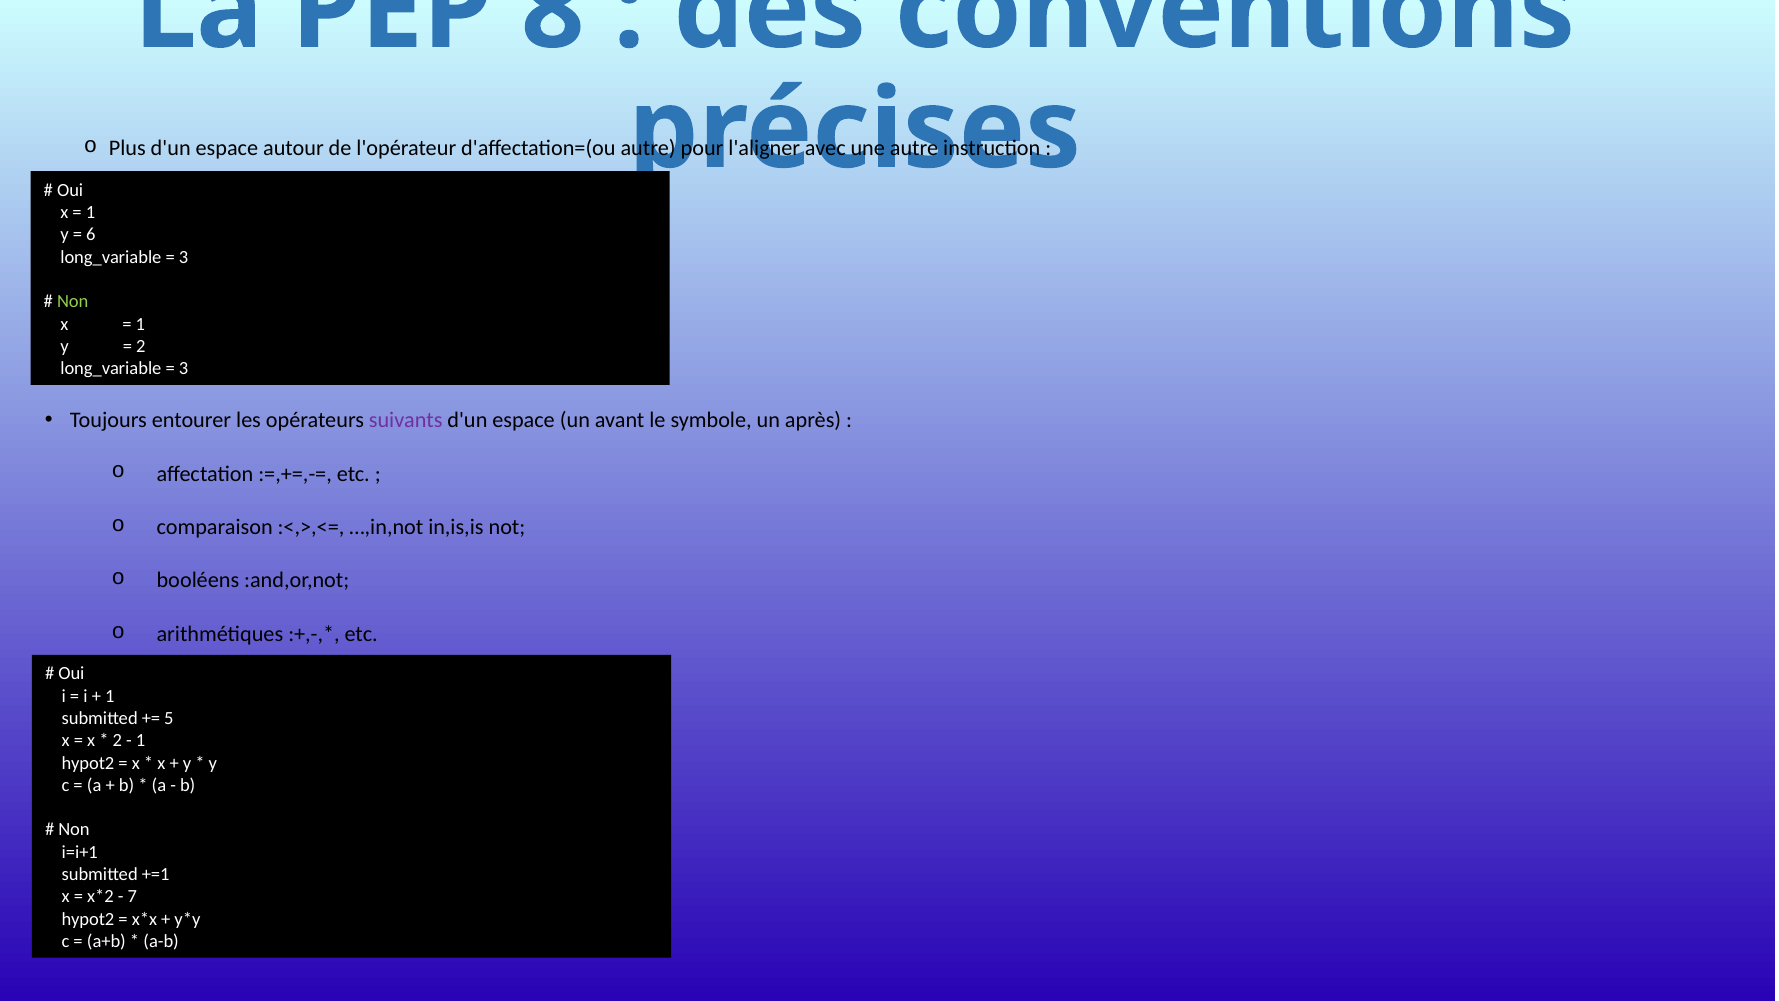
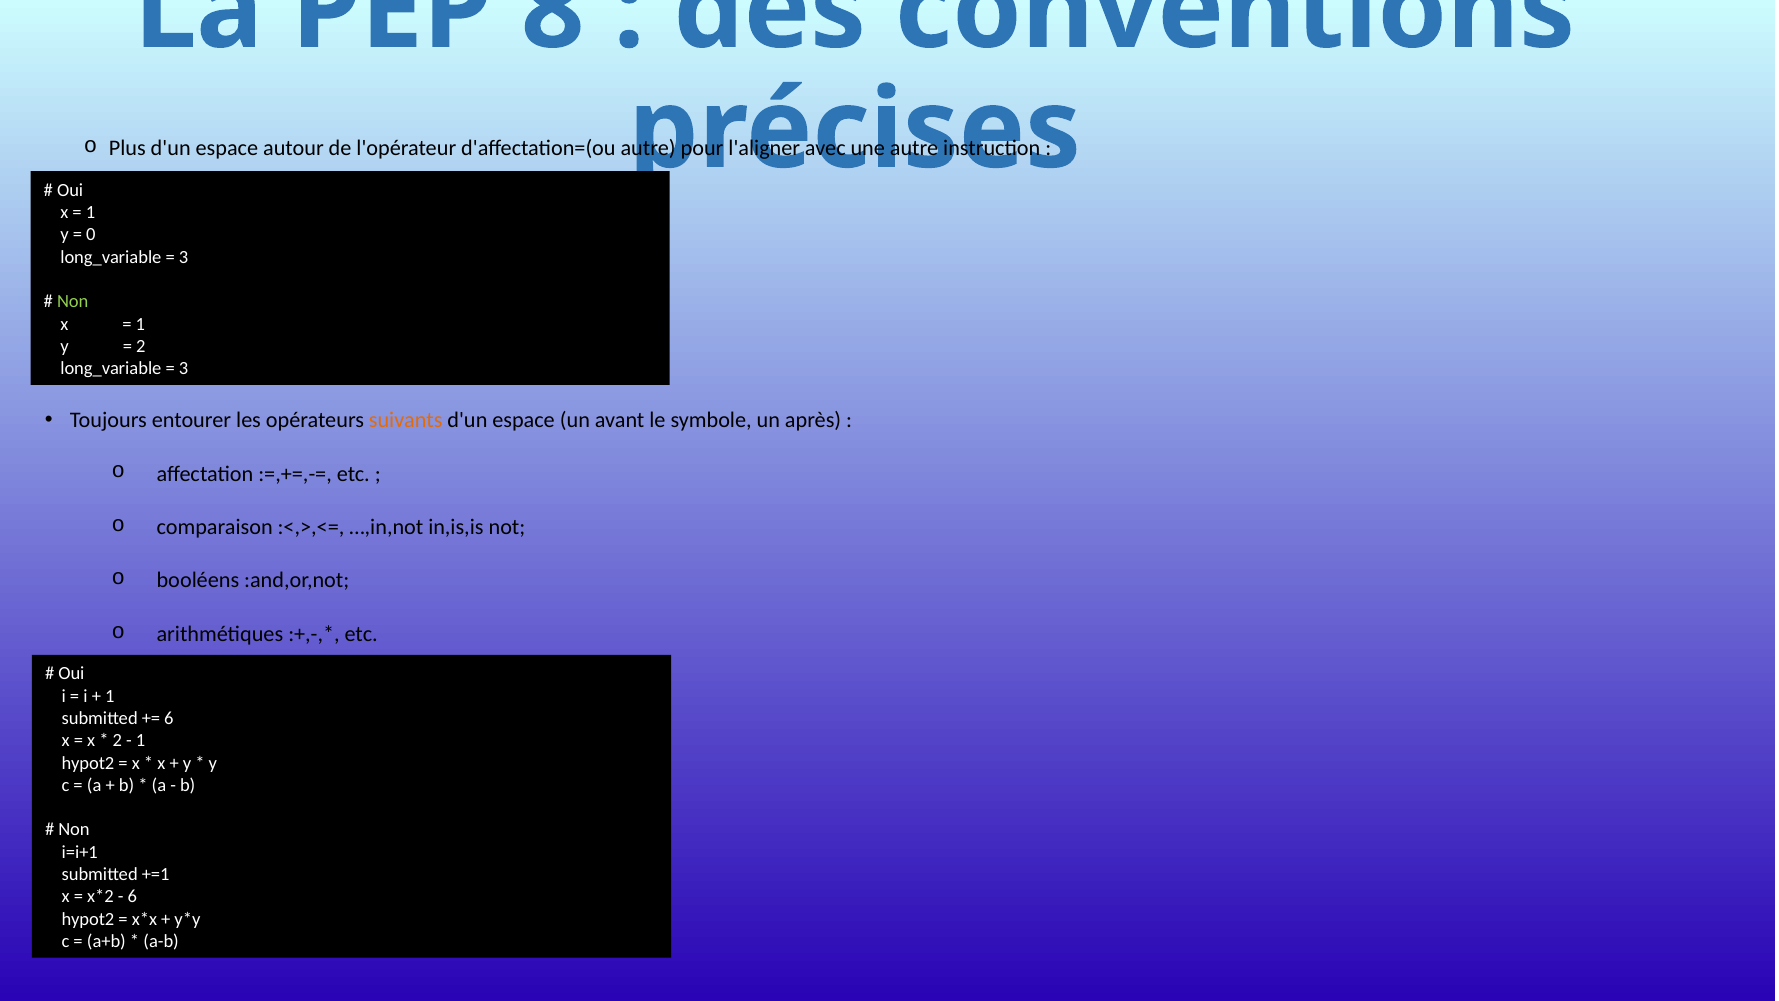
6: 6 -> 0
suivants colour: purple -> orange
5 at (169, 718): 5 -> 6
7 at (132, 896): 7 -> 6
